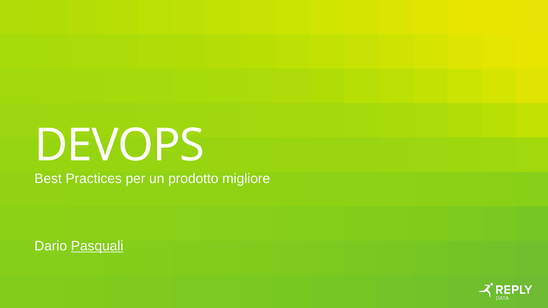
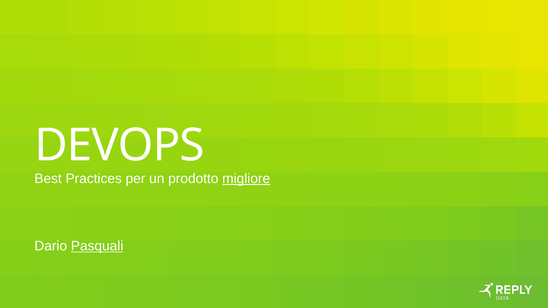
migliore underline: none -> present
